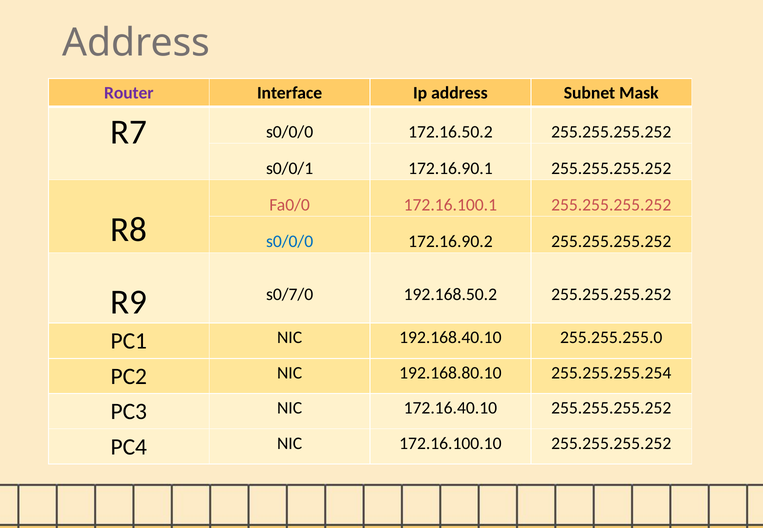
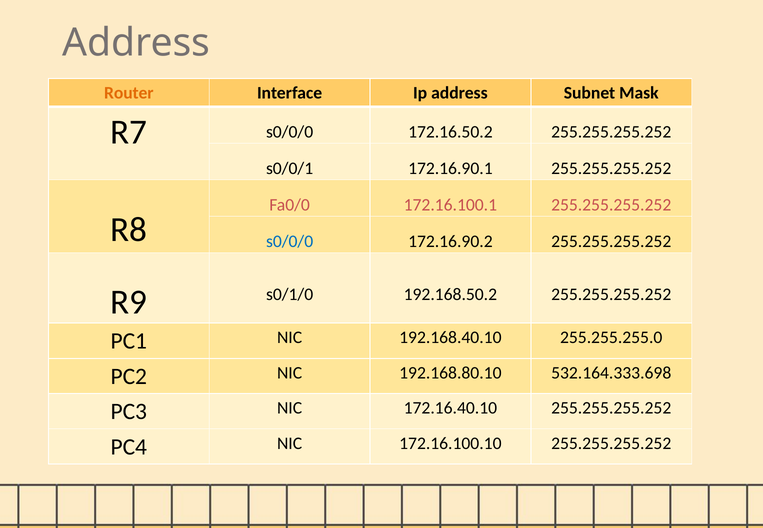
Router colour: purple -> orange
s0/7/0: s0/7/0 -> s0/1/0
255.255.255.254: 255.255.255.254 -> 532.164.333.698
